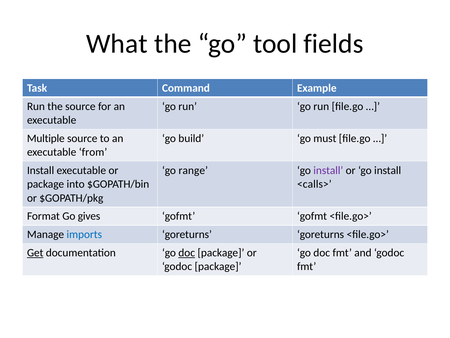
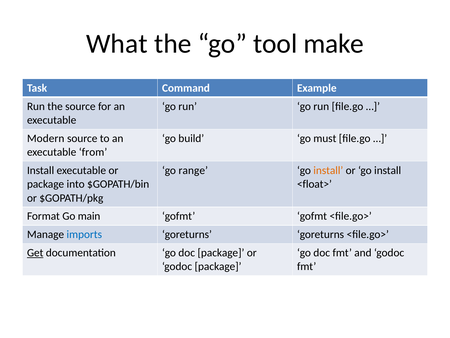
fields: fields -> make
Multiple: Multiple -> Modern
install at (328, 170) colour: purple -> orange
<calls>: <calls> -> <float>
gives: gives -> main
doc at (187, 252) underline: present -> none
